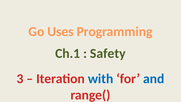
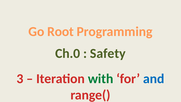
Uses: Uses -> Root
Ch.1: Ch.1 -> Ch.0
with colour: blue -> green
